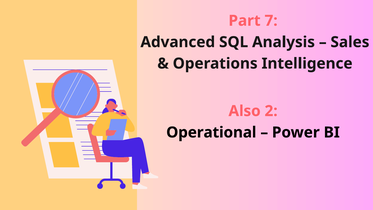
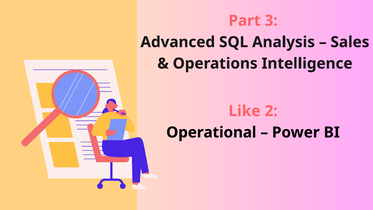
7: 7 -> 3
Also: Also -> Like
